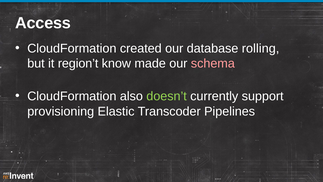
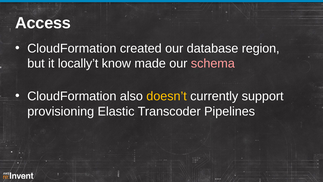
rolling: rolling -> region
region’t: region’t -> locally’t
doesn’t colour: light green -> yellow
